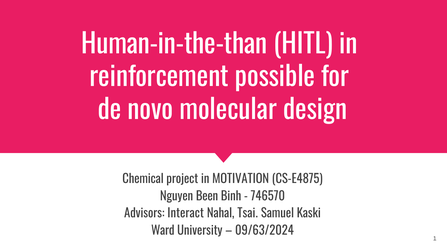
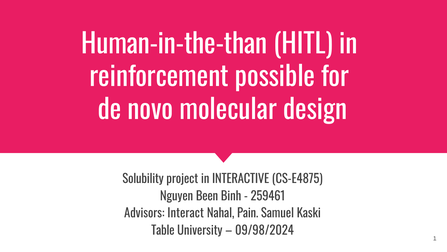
Chemical: Chemical -> Solubility
MOTIVATION: MOTIVATION -> INTERACTIVE
746570: 746570 -> 259461
Tsai: Tsai -> Pain
Ward: Ward -> Table
09/63/2024: 09/63/2024 -> 09/98/2024
